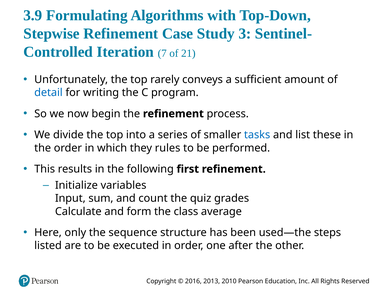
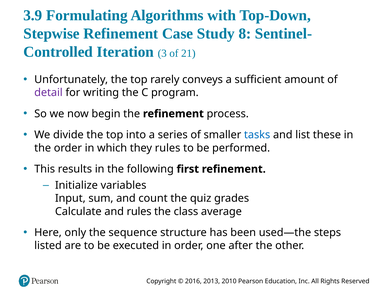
3: 3 -> 8
7: 7 -> 3
detail colour: blue -> purple
and form: form -> rules
